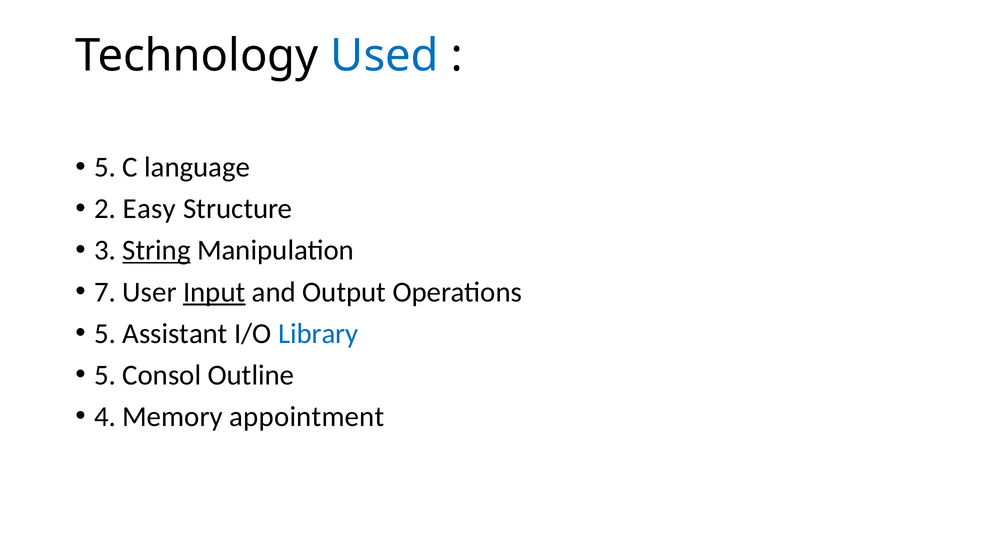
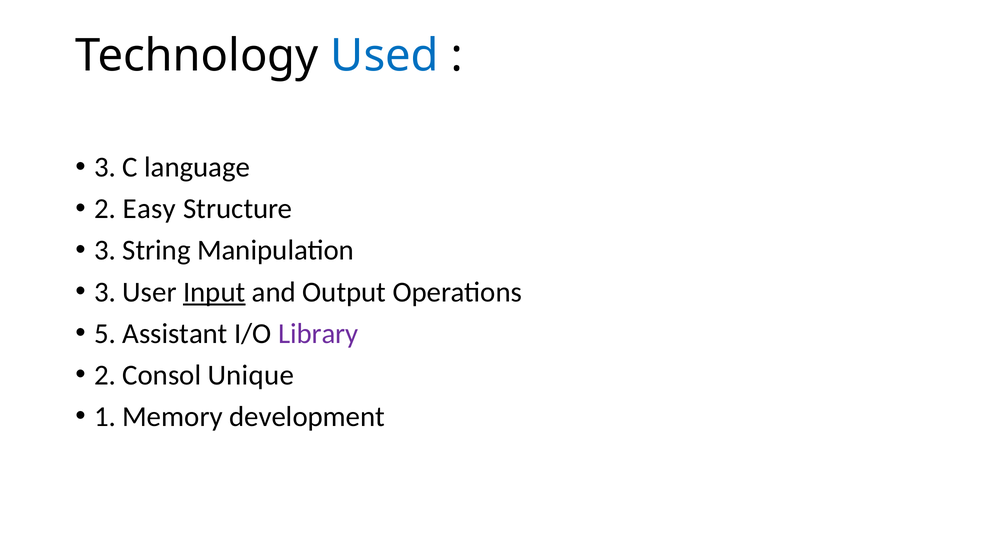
5 at (105, 167): 5 -> 3
String underline: present -> none
7 at (105, 292): 7 -> 3
Library colour: blue -> purple
5 at (105, 375): 5 -> 2
Outline: Outline -> Unique
4: 4 -> 1
appointment: appointment -> development
